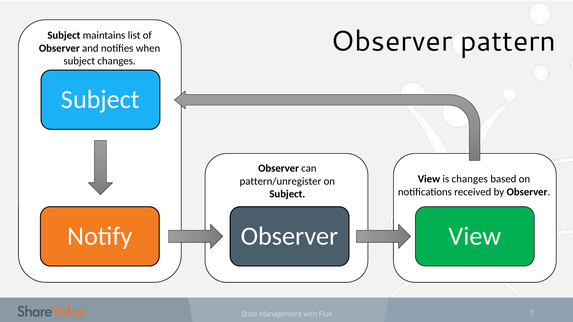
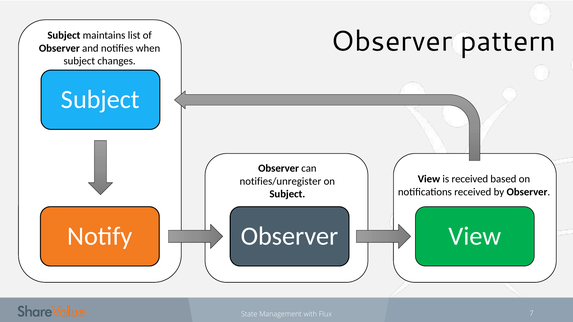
is changes: changes -> received
pattern/unregister: pattern/unregister -> notifies/unregister
